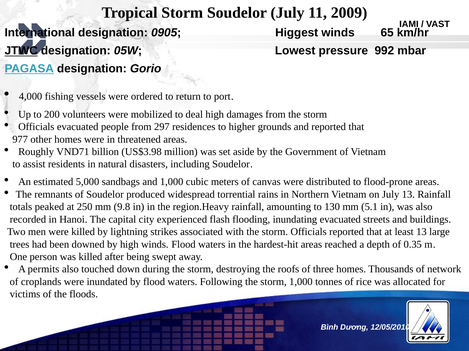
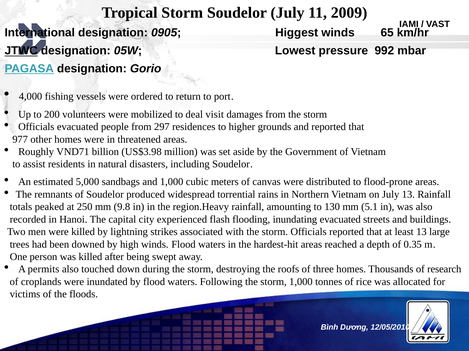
deal high: high -> visit
network: network -> research
